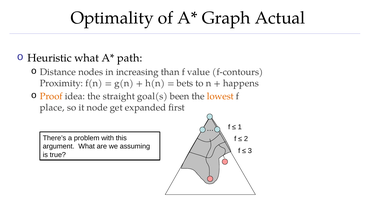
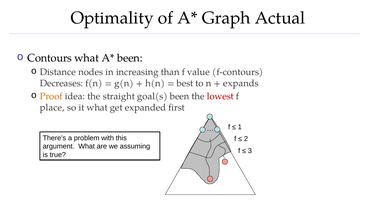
Heuristic: Heuristic -> Contours
path at (130, 58): path -> been
Proximity: Proximity -> Decreases
bets: bets -> best
happens: happens -> expands
lowest colour: orange -> red
it node: node -> what
